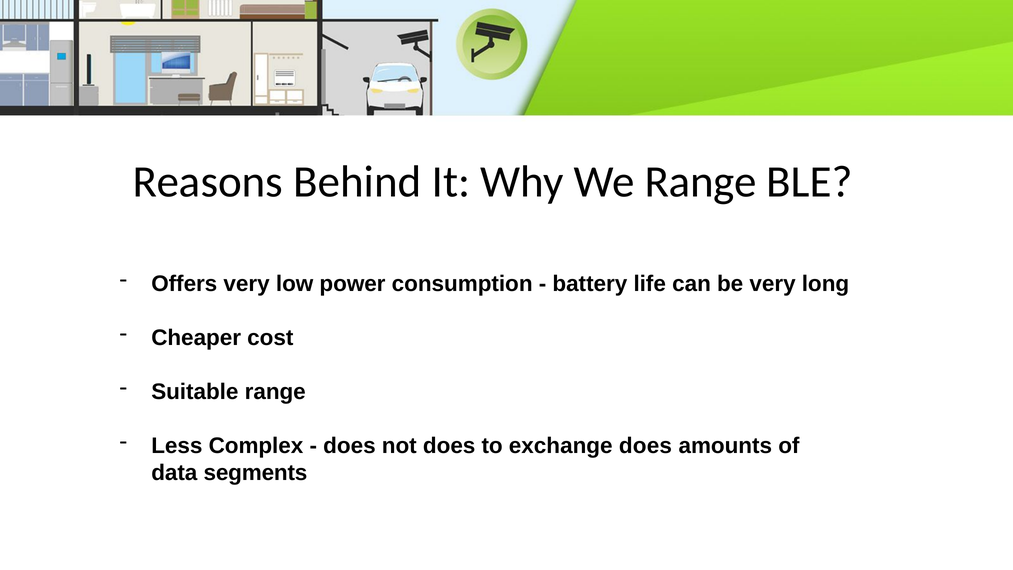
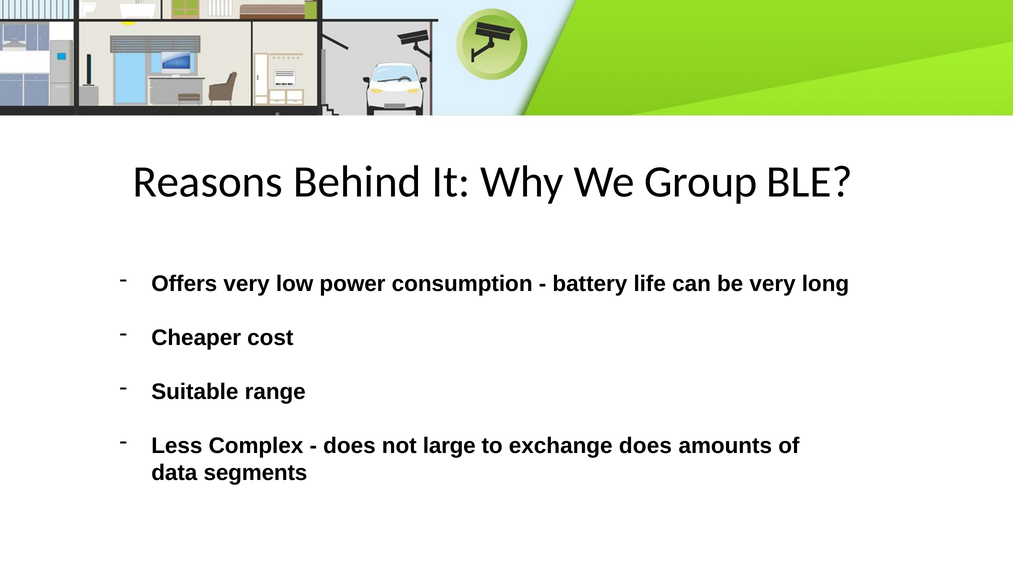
We Range: Range -> Group
not does: does -> large
